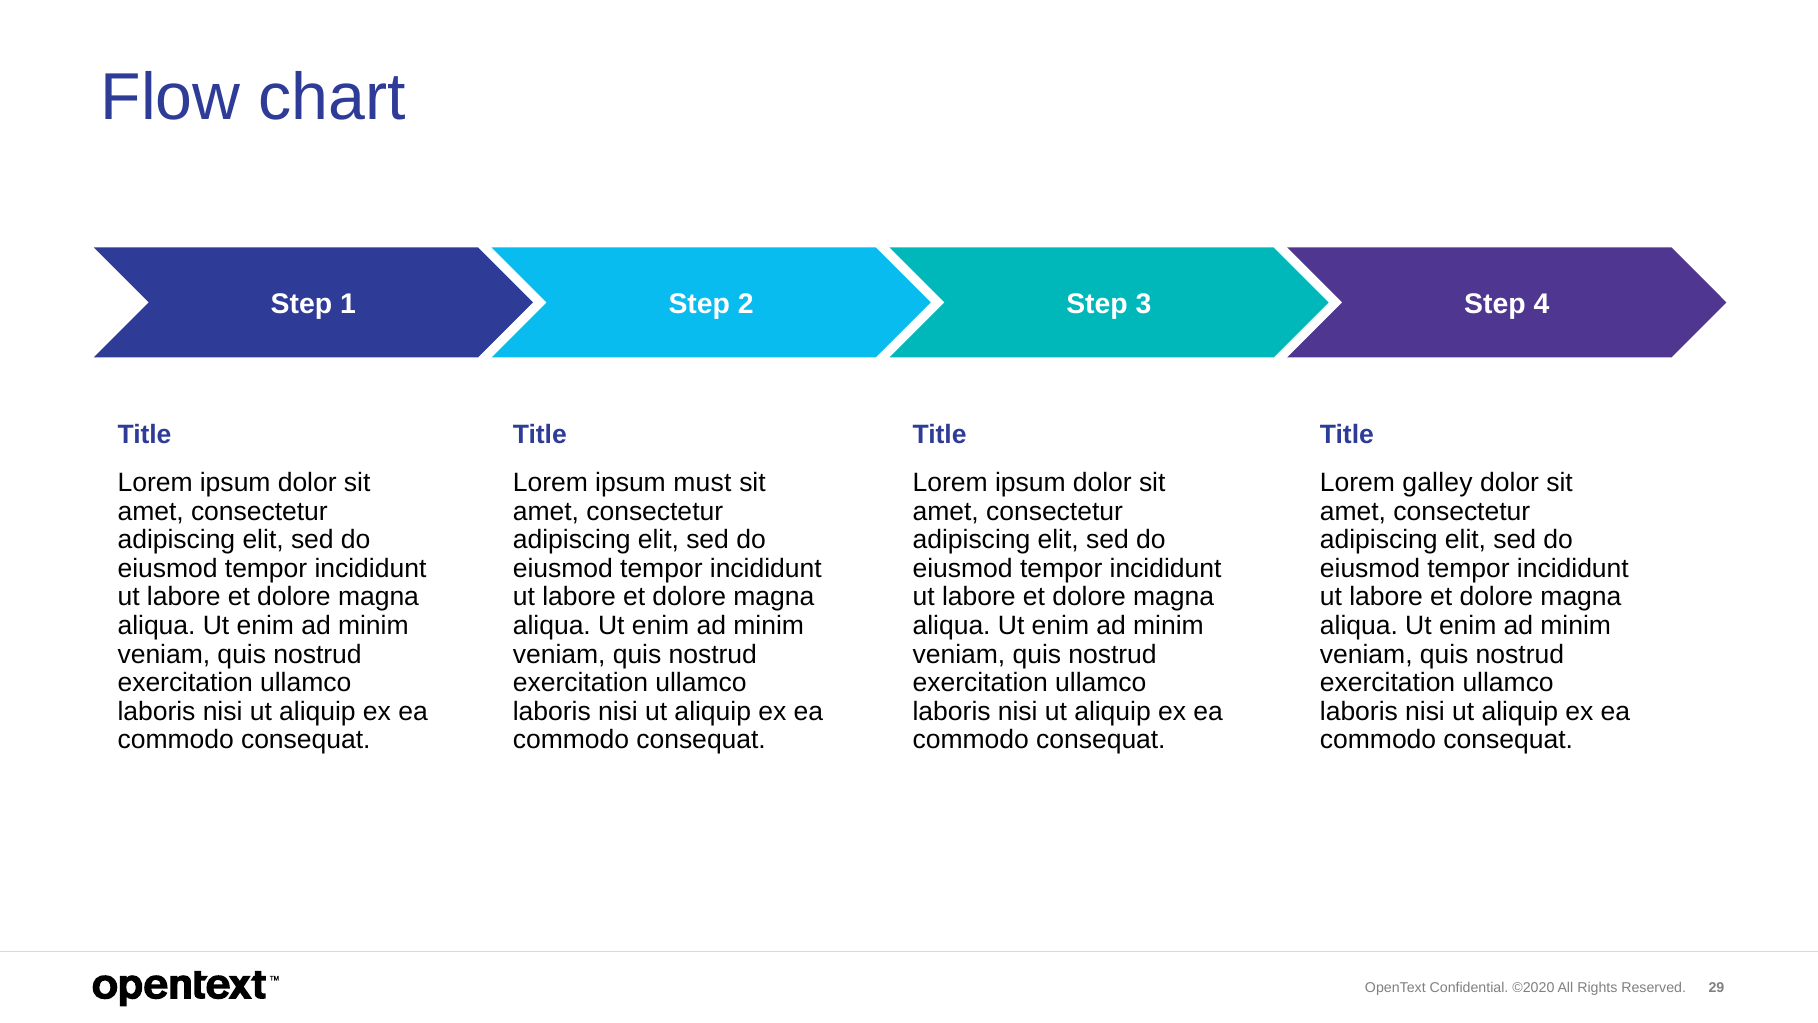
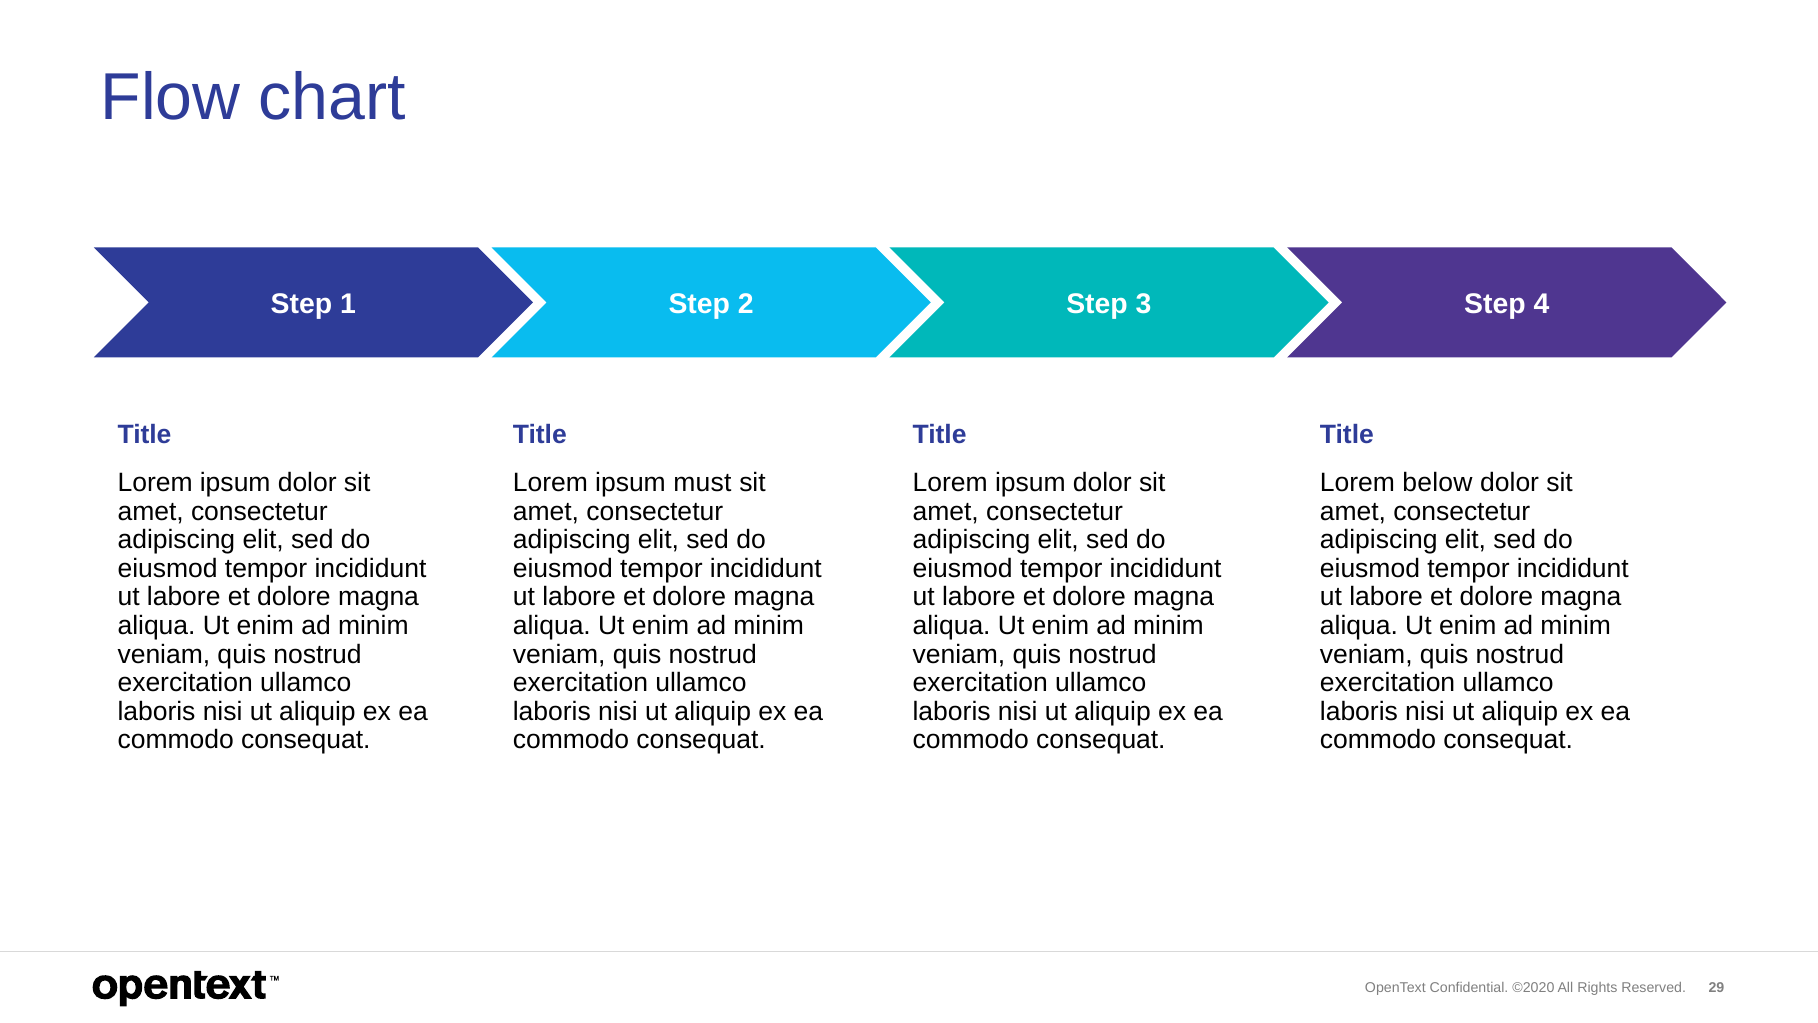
galley: galley -> below
